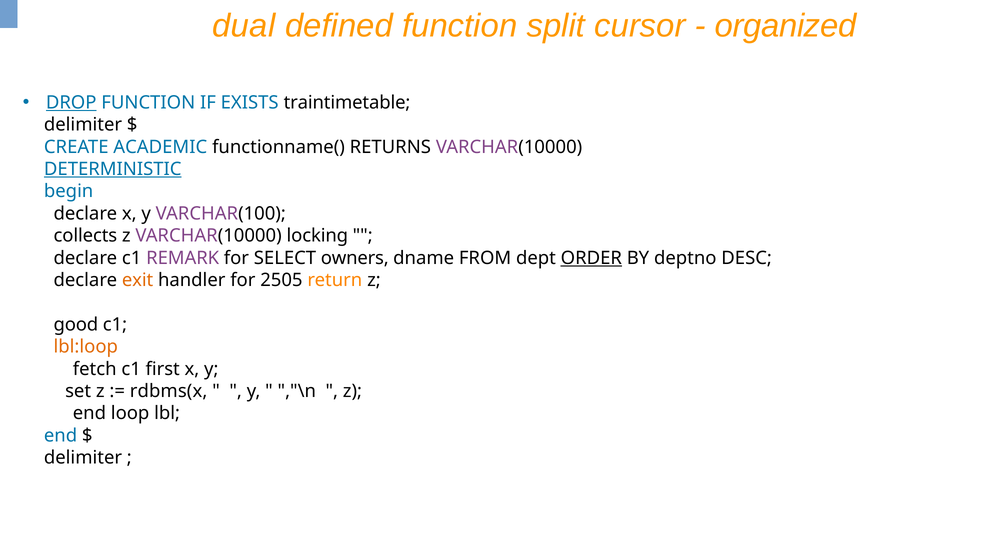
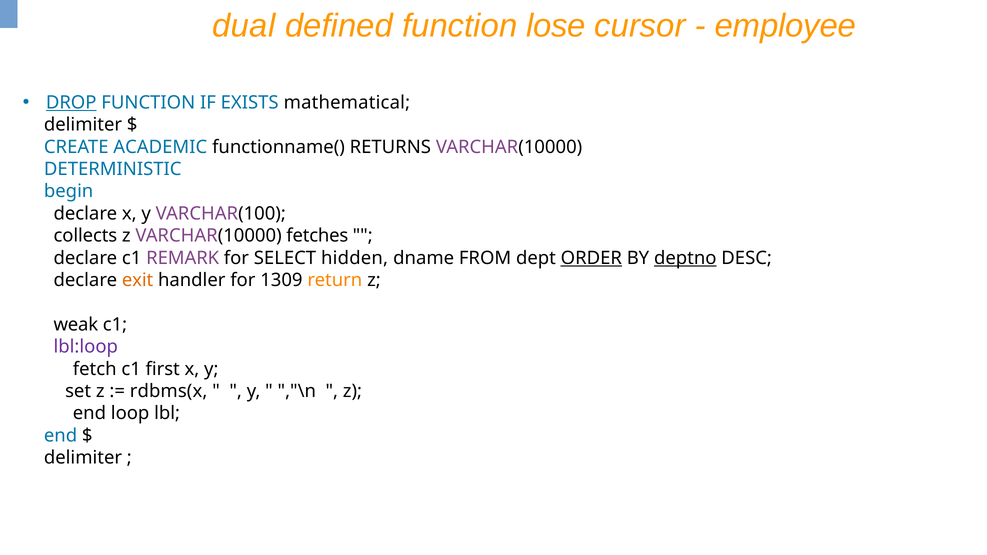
split: split -> lose
organized: organized -> employee
traintimetable: traintimetable -> mathematical
DETERMINISTIC underline: present -> none
locking: locking -> fetches
owners: owners -> hidden
deptno underline: none -> present
2505: 2505 -> 1309
good: good -> weak
lbl:loop colour: orange -> purple
